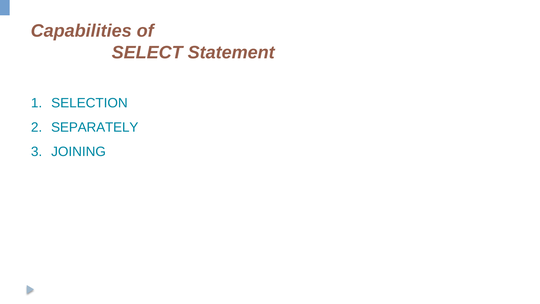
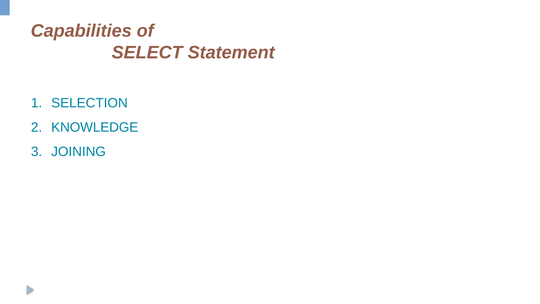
SEPARATELY: SEPARATELY -> KNOWLEDGE
